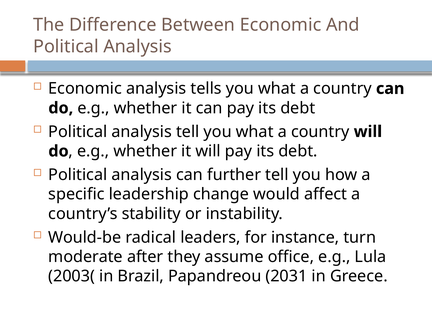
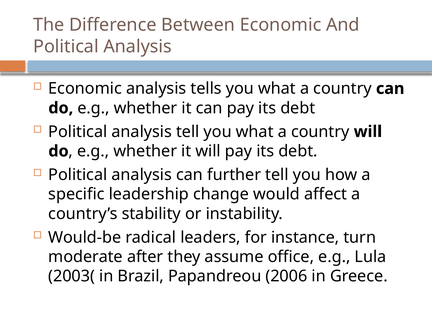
2031: 2031 -> 2006
